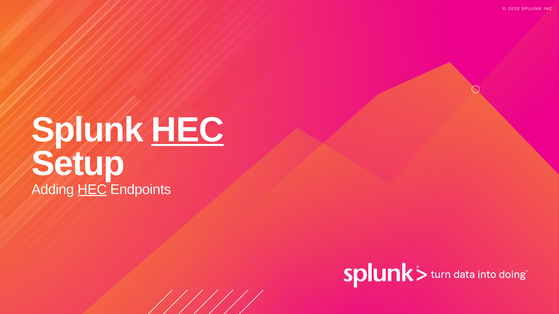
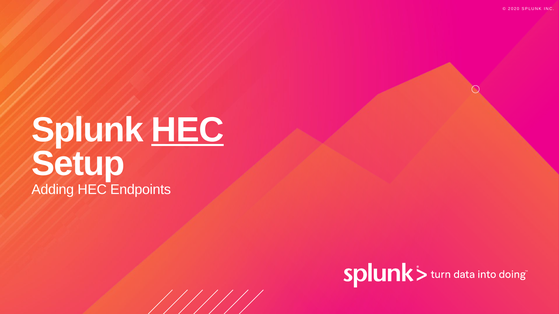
HEC at (92, 190) underline: present -> none
